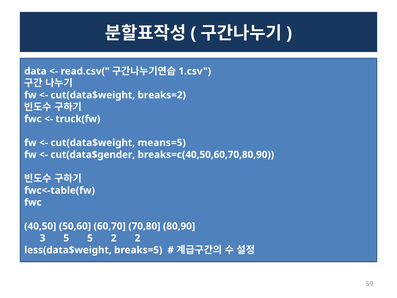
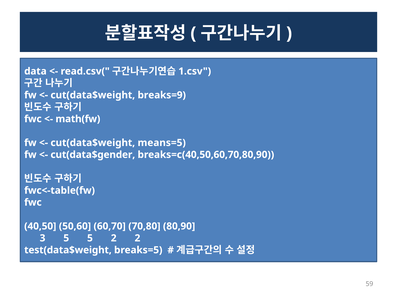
breaks=2: breaks=2 -> breaks=9
truck(fw: truck(fw -> math(fw
less(data$weight: less(data$weight -> test(data$weight
